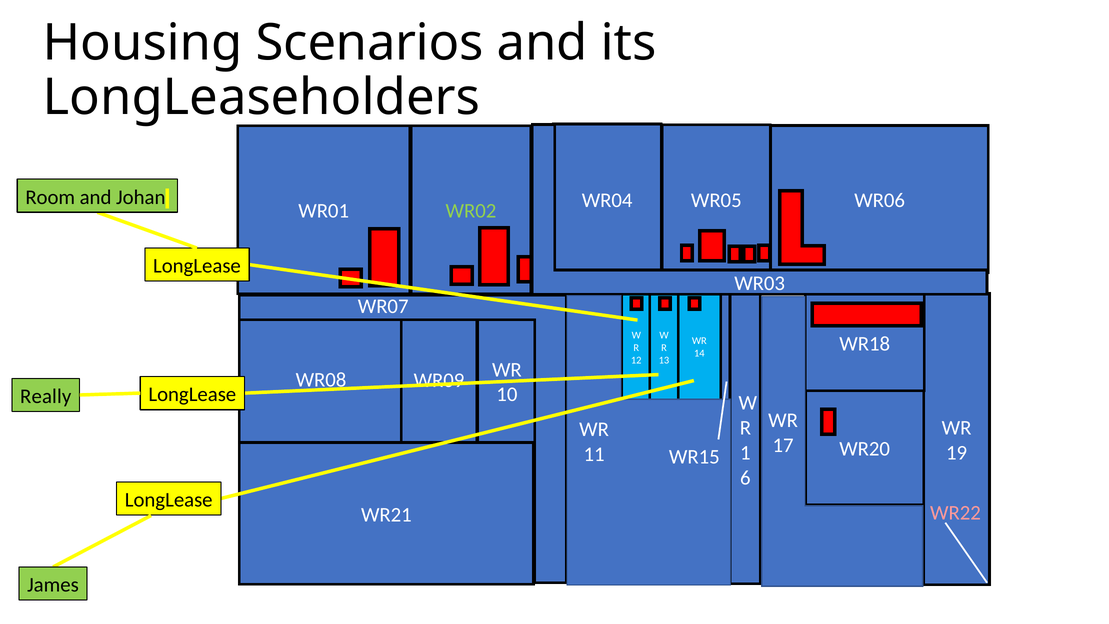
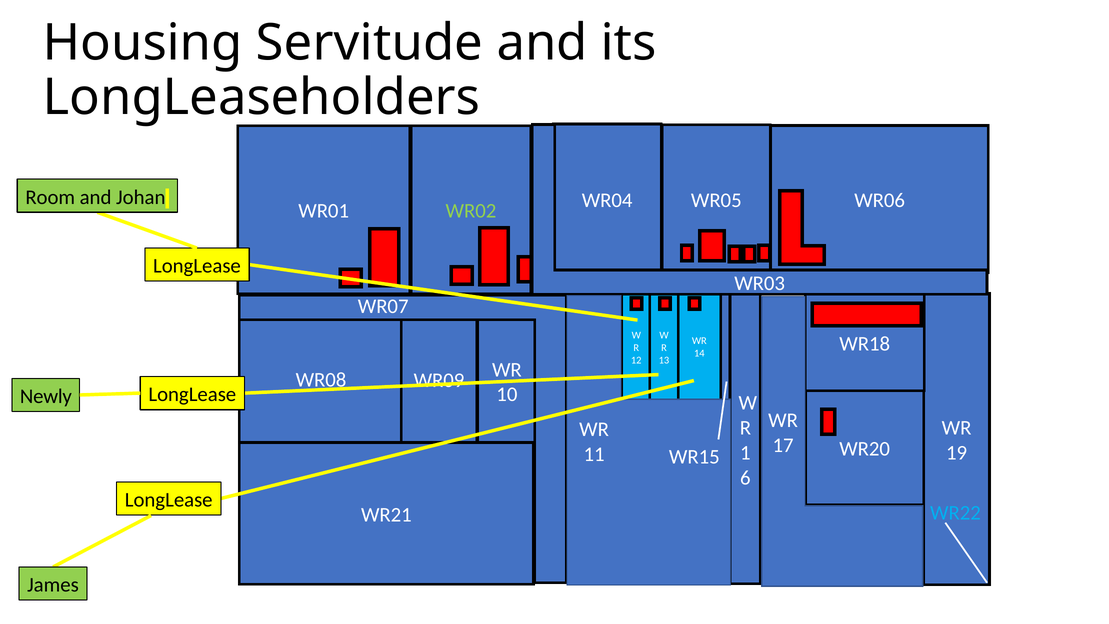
Scenarios: Scenarios -> Servitude
Really: Really -> Newly
WR22 at (955, 513) colour: pink -> light blue
